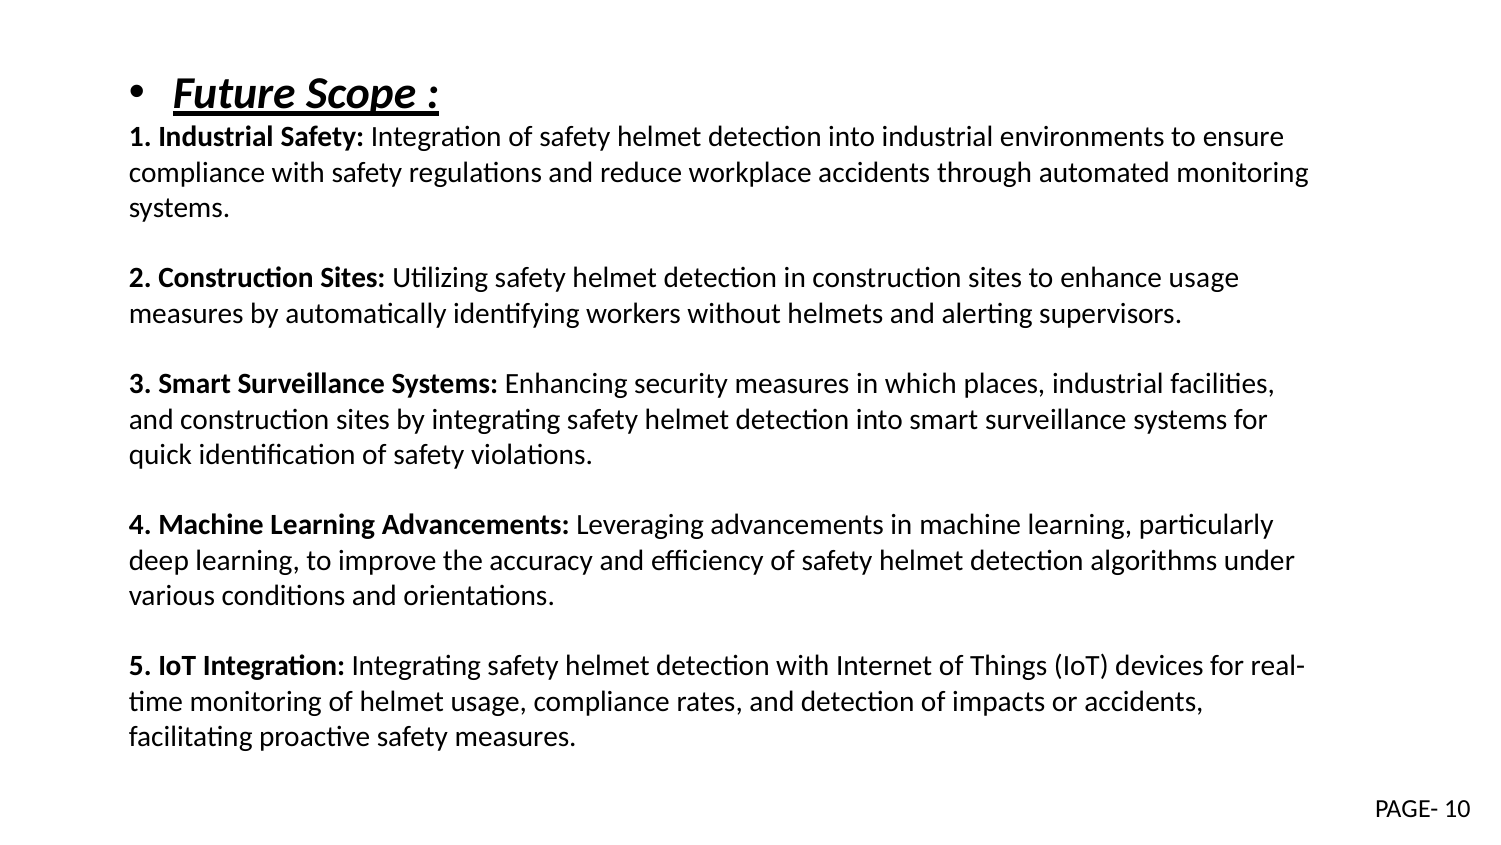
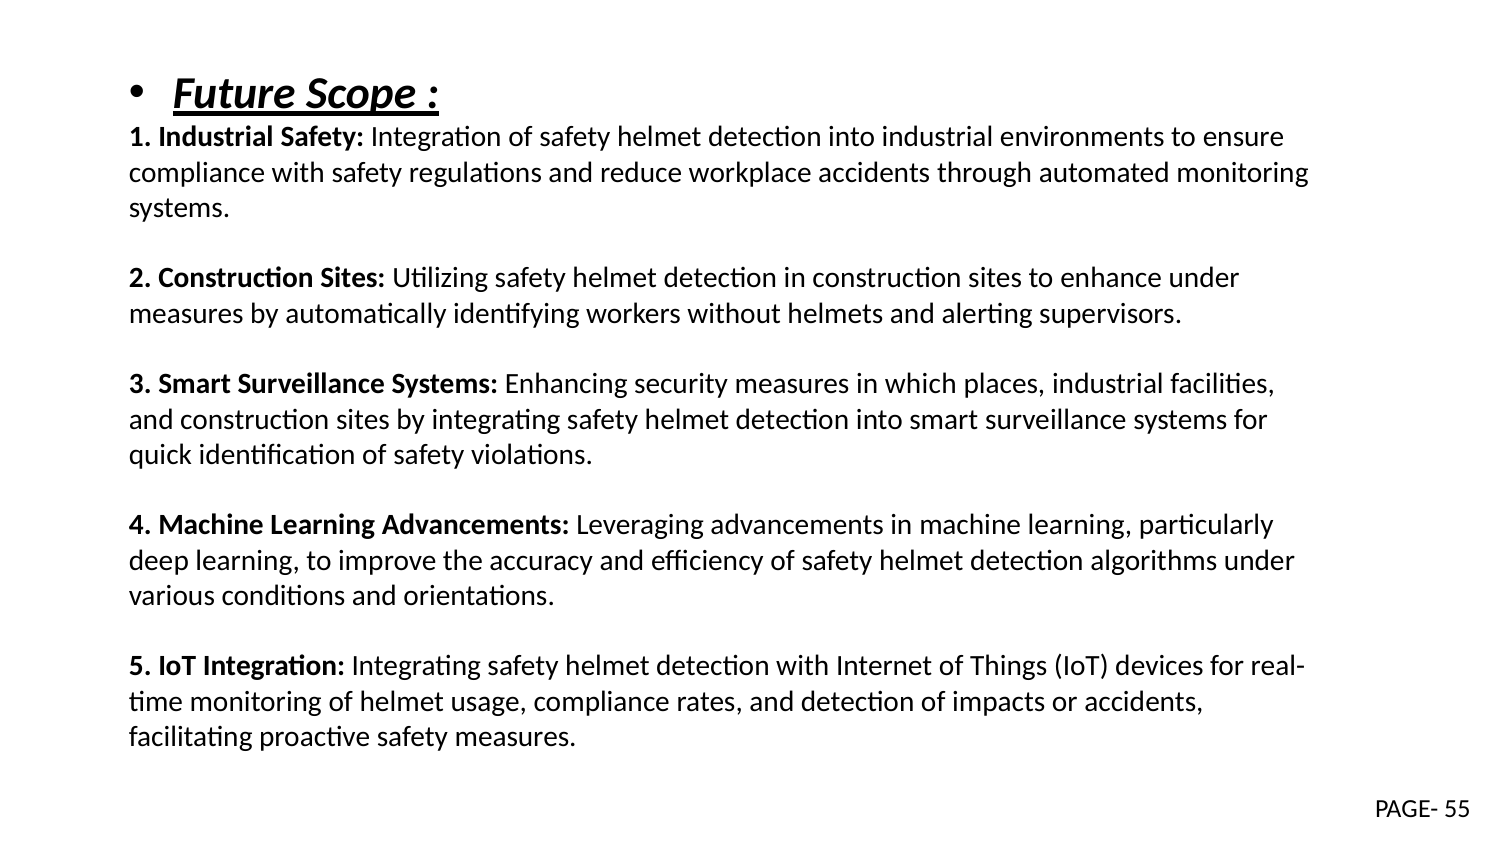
enhance usage: usage -> under
10: 10 -> 55
